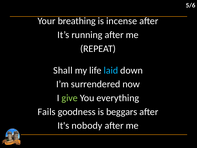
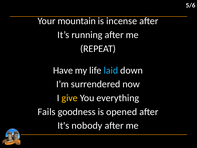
breathing: breathing -> mountain
Shall: Shall -> Have
give colour: light green -> yellow
beggars: beggars -> opened
